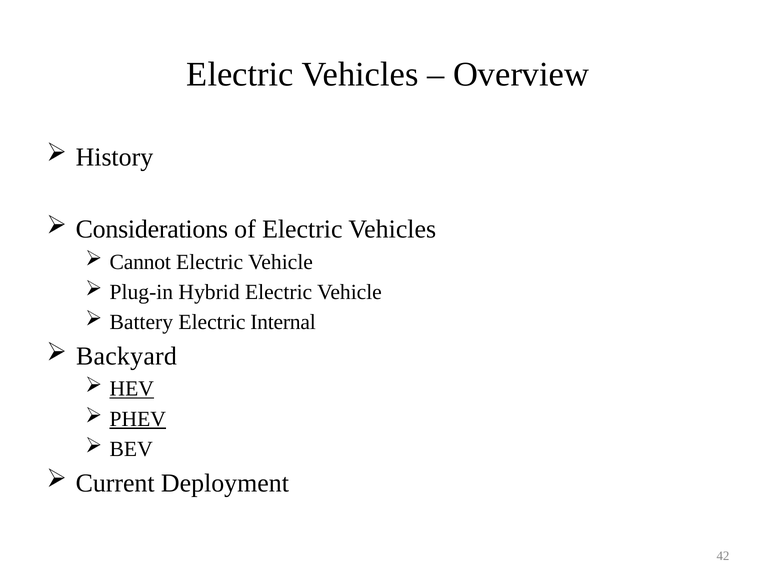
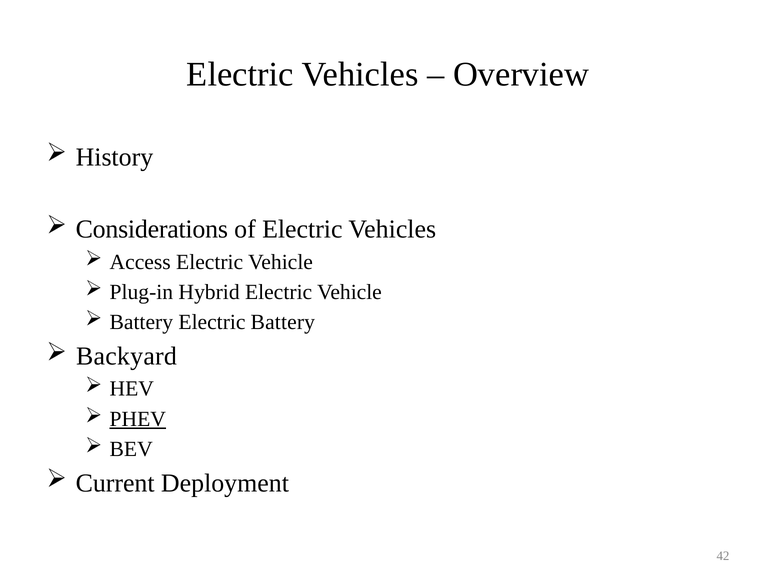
Cannot: Cannot -> Access
Electric Internal: Internal -> Battery
HEV underline: present -> none
